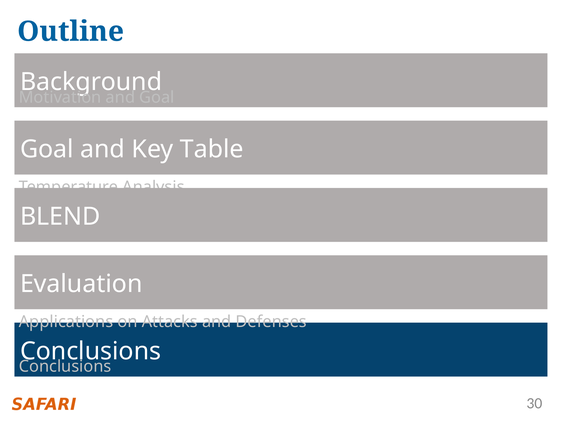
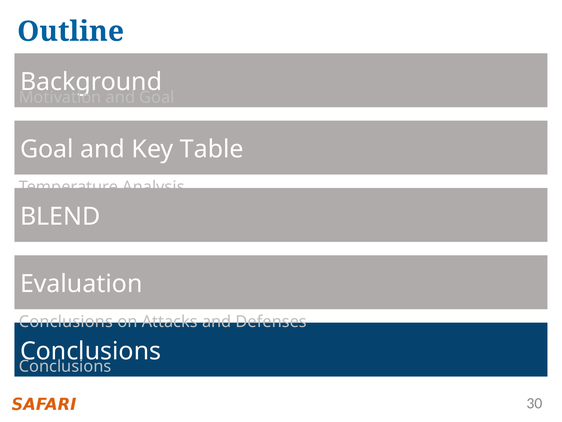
Applications at (66, 321): Applications -> Conclusions
